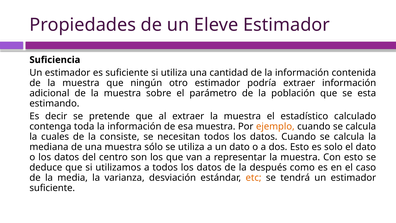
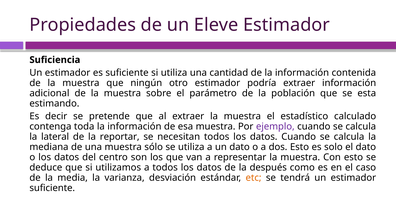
ejemplo colour: orange -> purple
cuales: cuales -> lateral
consiste: consiste -> reportar
